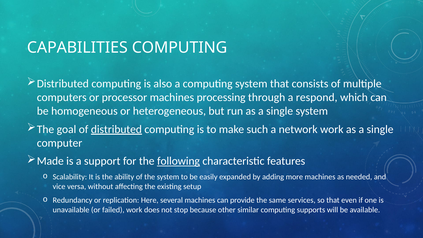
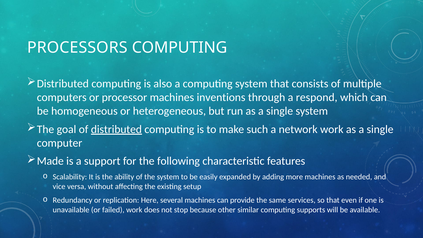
CAPABILITIES: CAPABILITIES -> PROCESSORS
processing: processing -> inventions
following underline: present -> none
